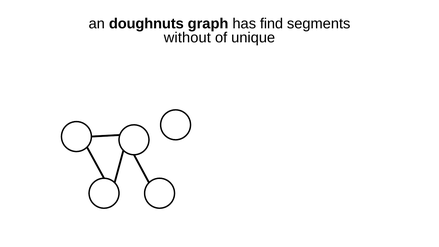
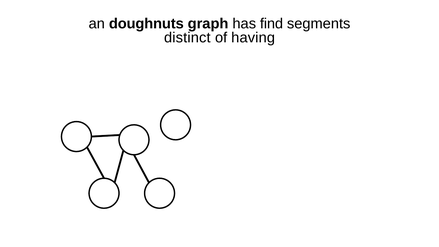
without: without -> distinct
unique: unique -> having
